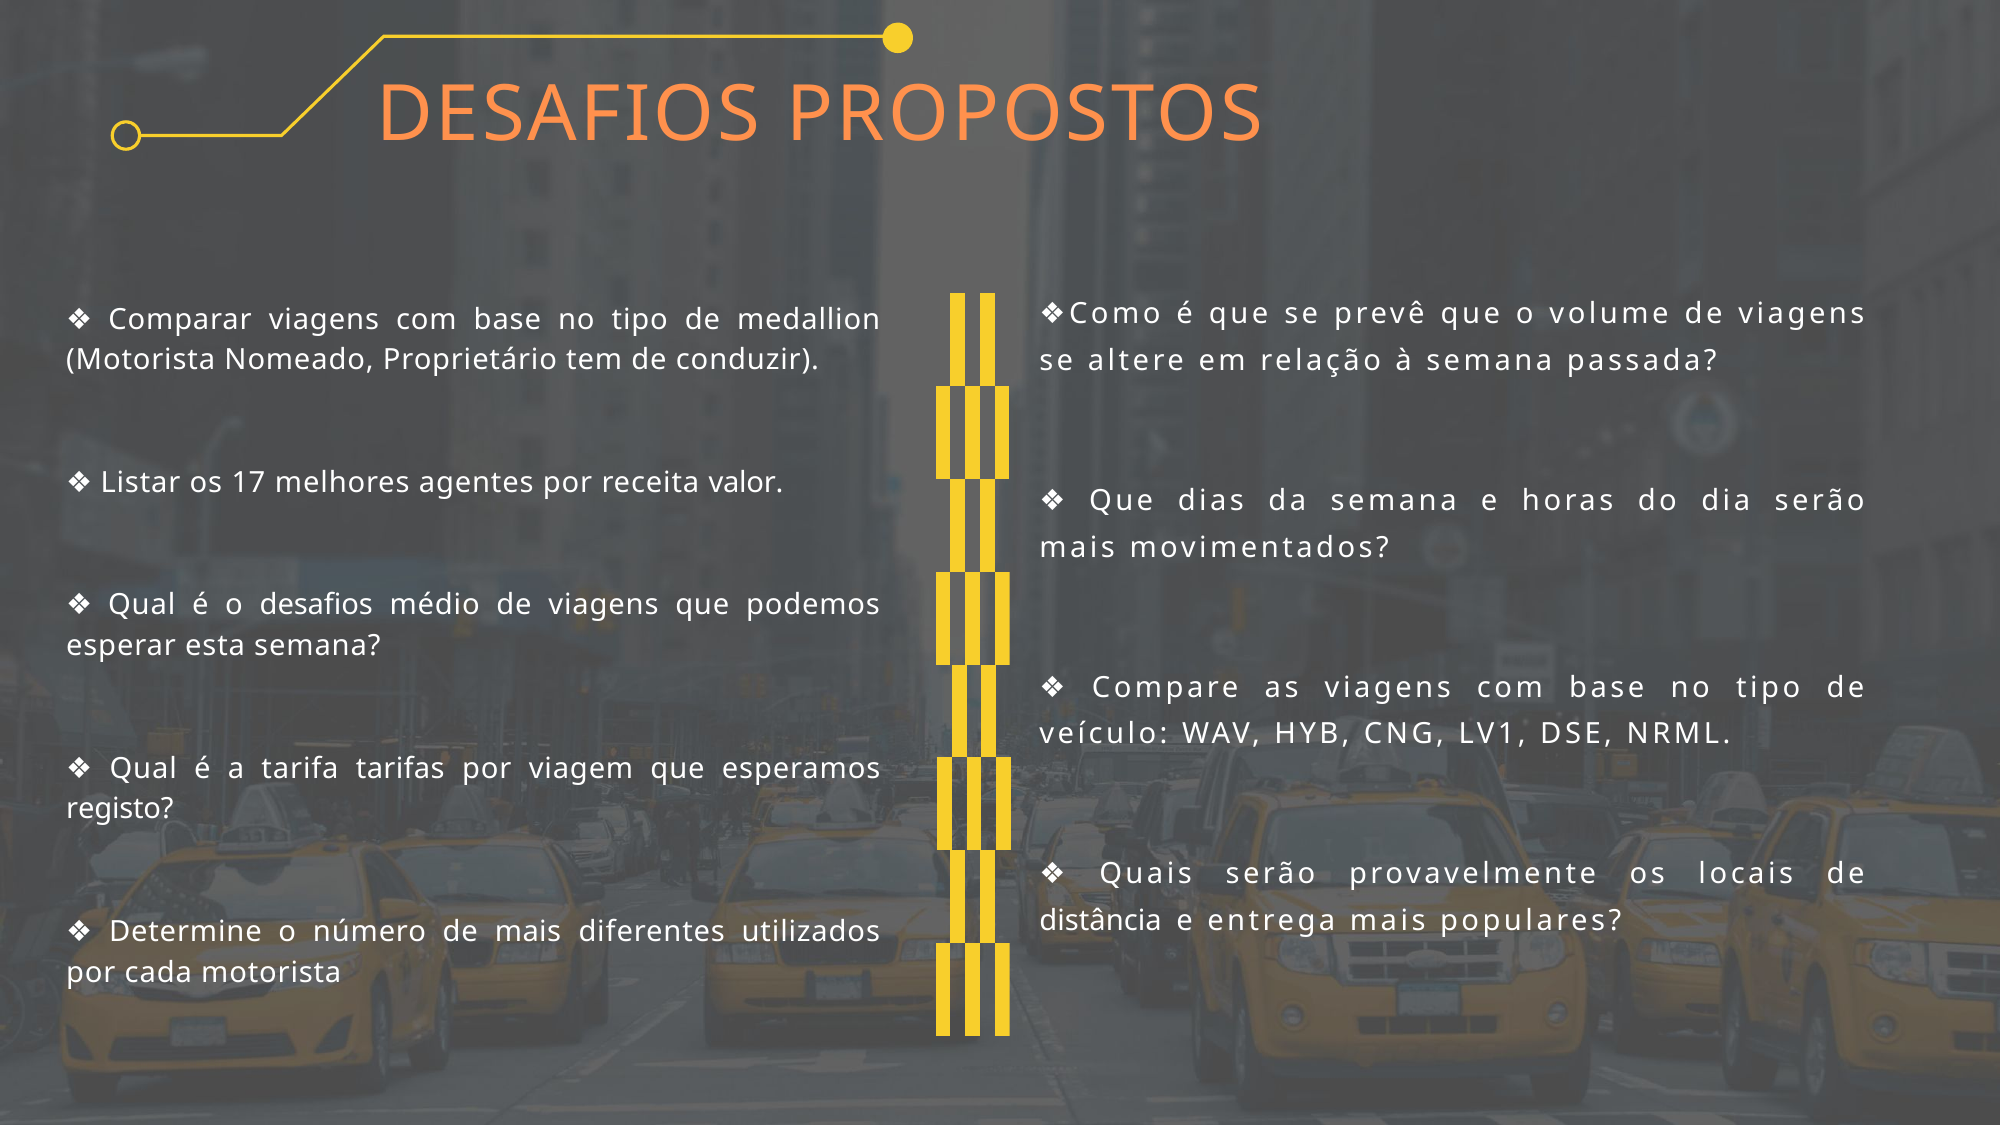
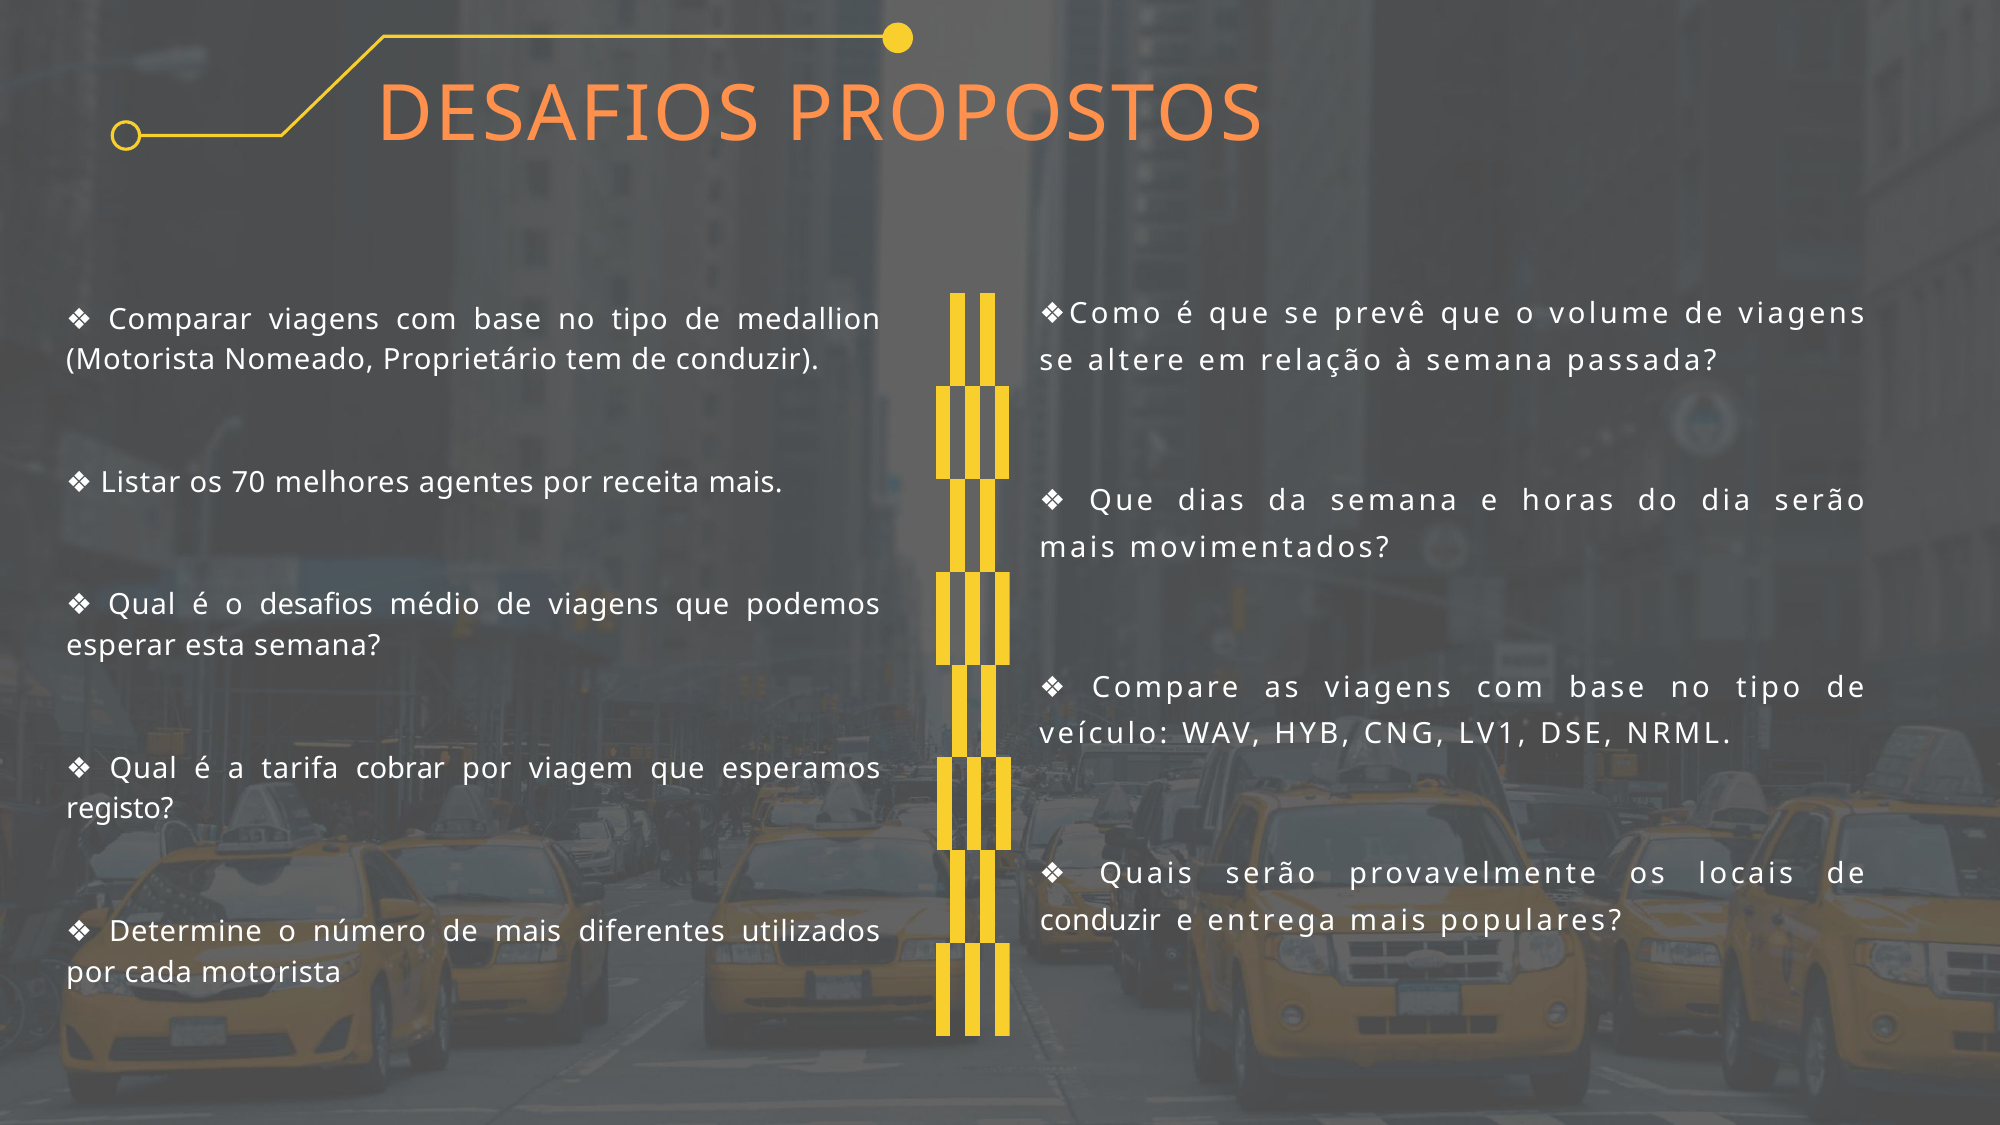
17: 17 -> 70
receita valor: valor -> mais
tarifas: tarifas -> cobrar
distância at (1101, 921): distância -> conduzir
